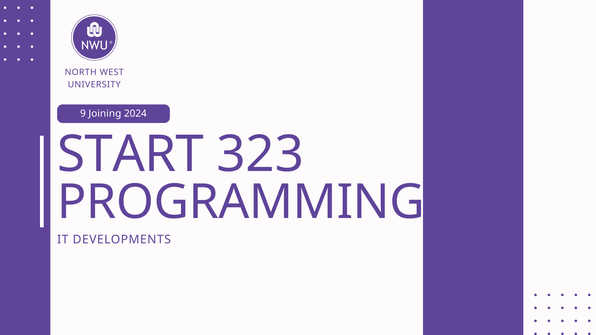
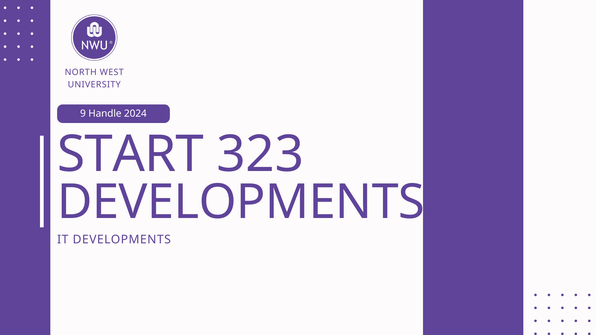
Joining: Joining -> Handle
PROGRAMMING at (241, 202): PROGRAMMING -> DEVELOPMENTS
